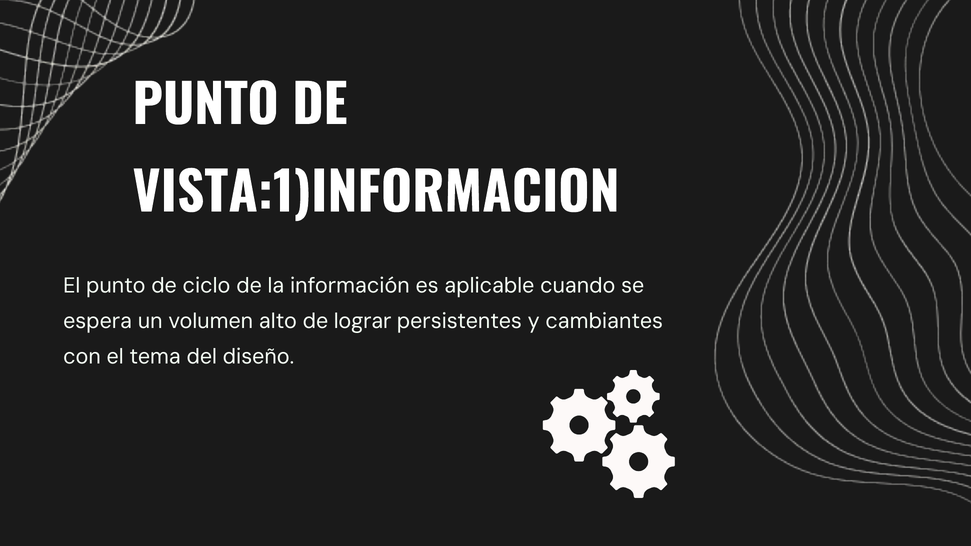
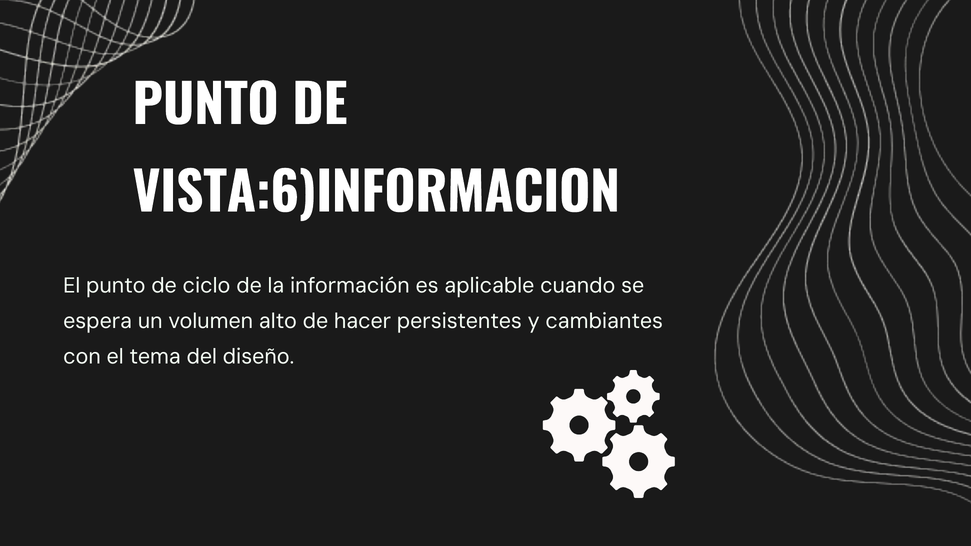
VISTA:1)INFORMACION: VISTA:1)INFORMACION -> VISTA:6)INFORMACION
lograr: lograr -> hacer
